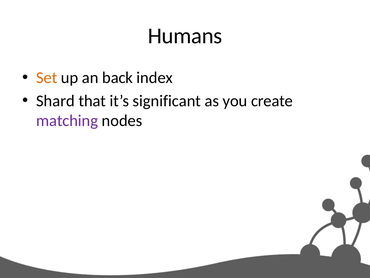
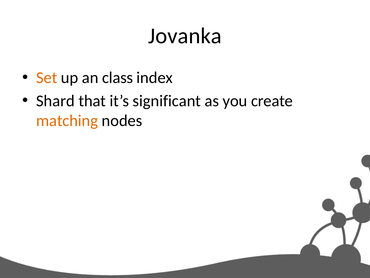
Humans: Humans -> Jovanka
back: back -> class
matching colour: purple -> orange
